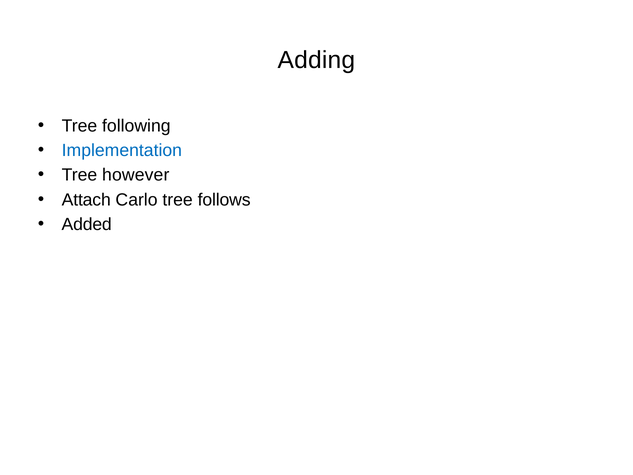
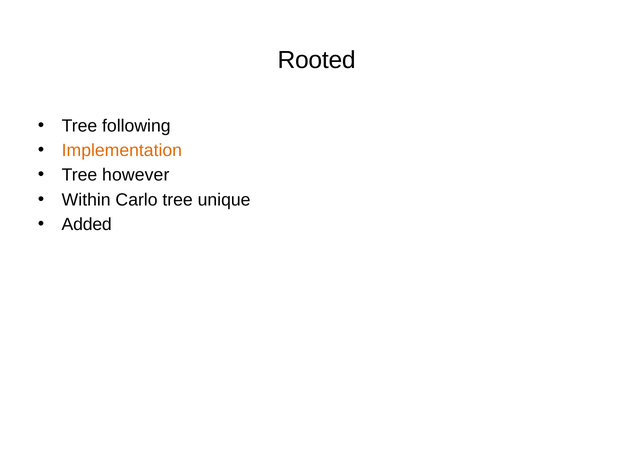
Adding: Adding -> Rooted
Implementation colour: blue -> orange
Attach: Attach -> Within
follows: follows -> unique
